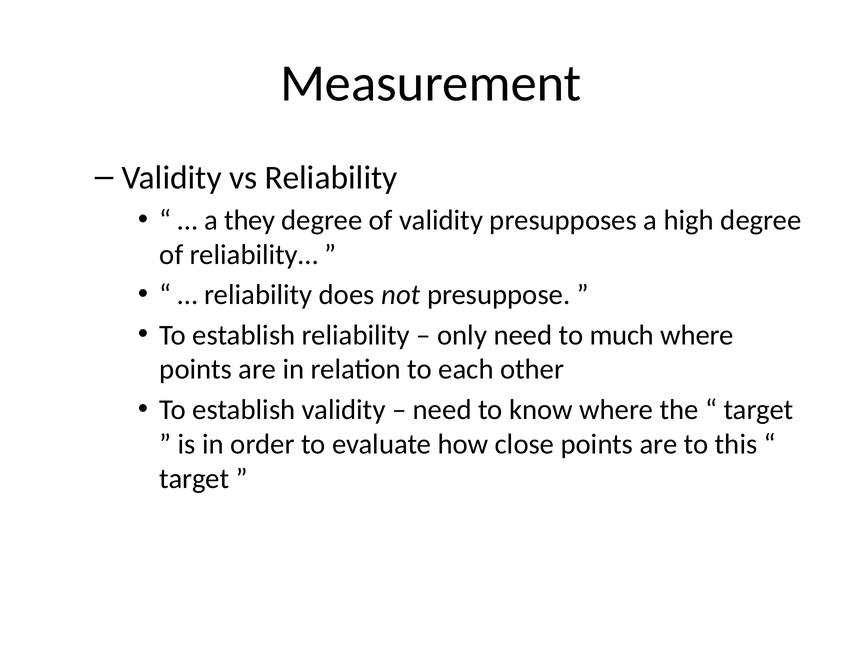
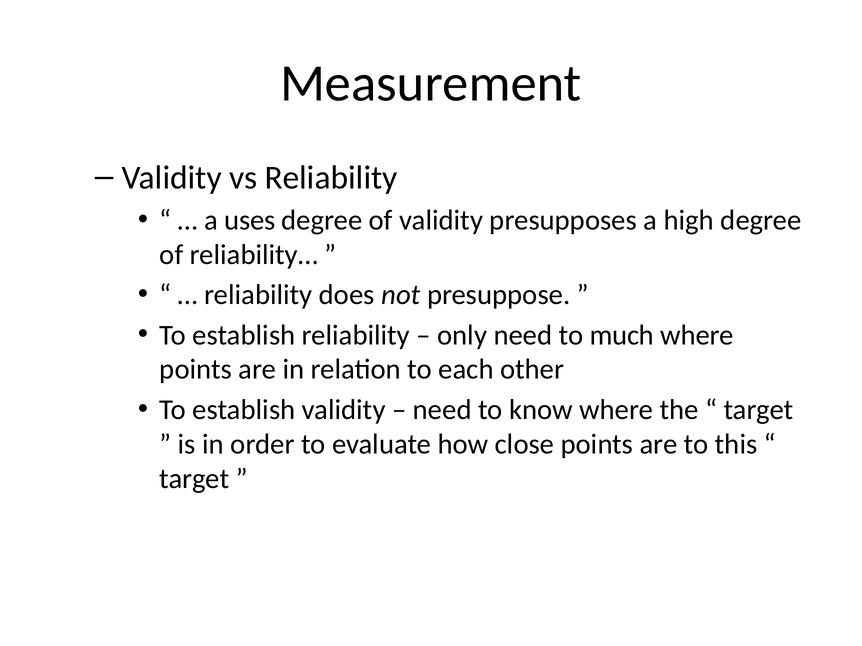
they: they -> uses
